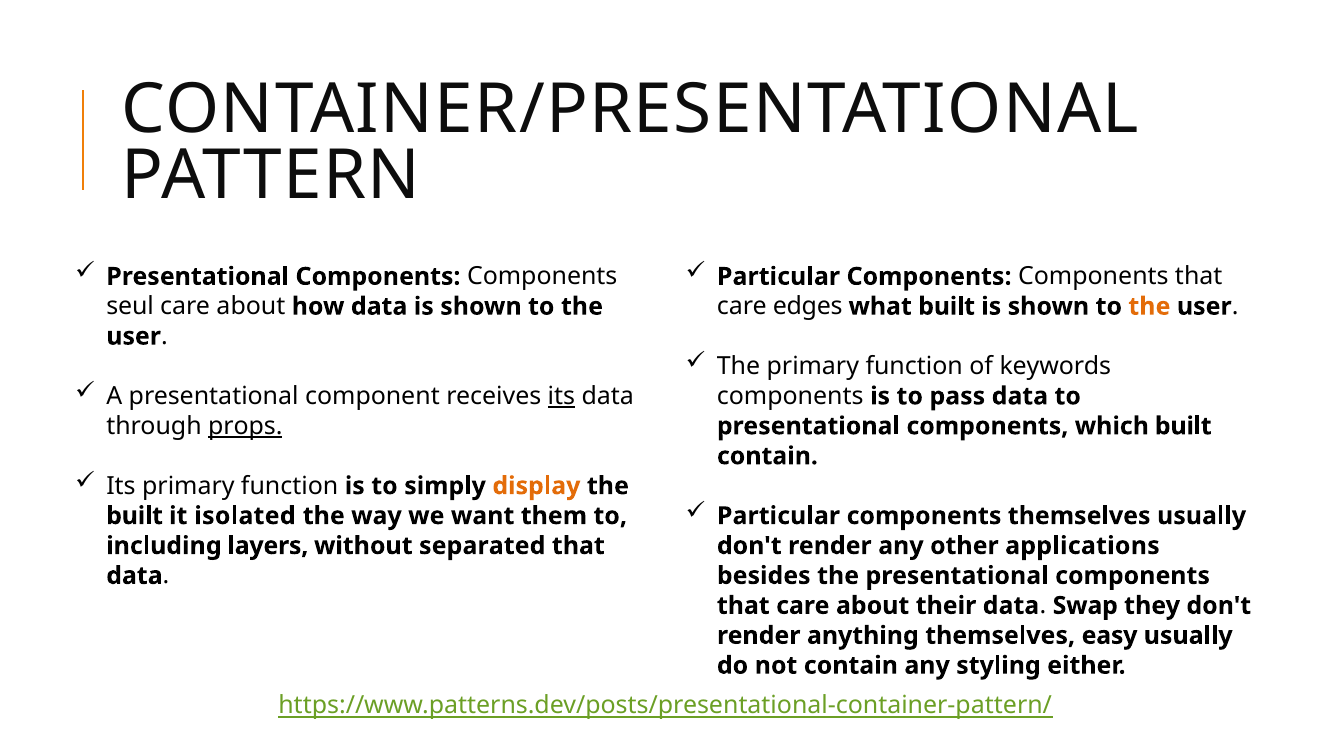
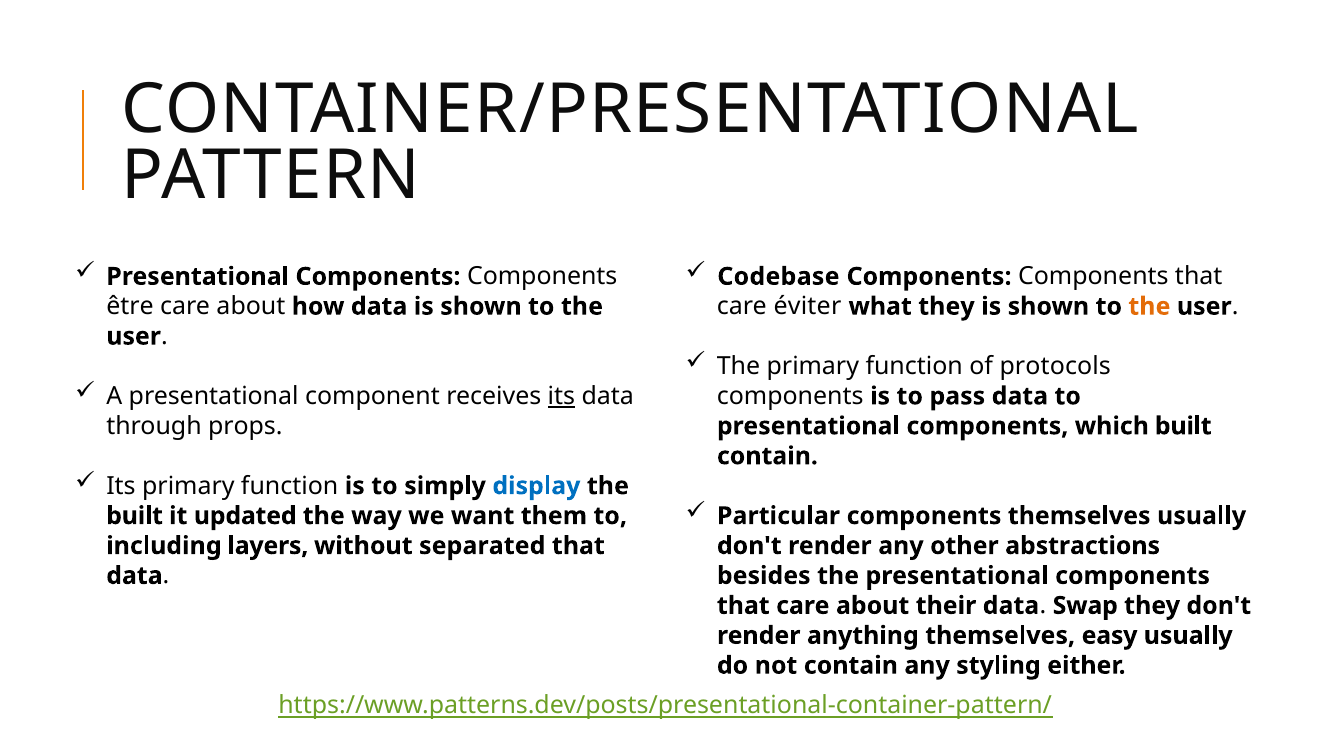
Particular at (778, 277): Particular -> Codebase
seul: seul -> être
edges: edges -> éviter
what built: built -> they
keywords: keywords -> protocols
props underline: present -> none
display colour: orange -> blue
isolated: isolated -> updated
applications: applications -> abstractions
